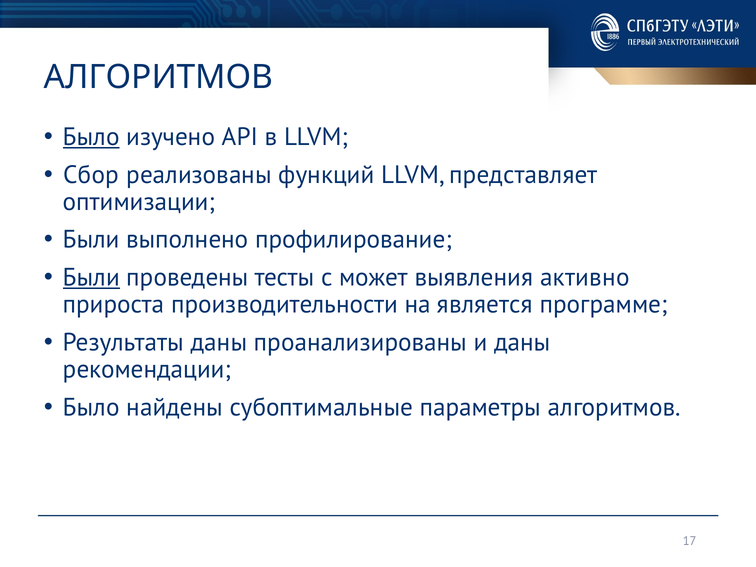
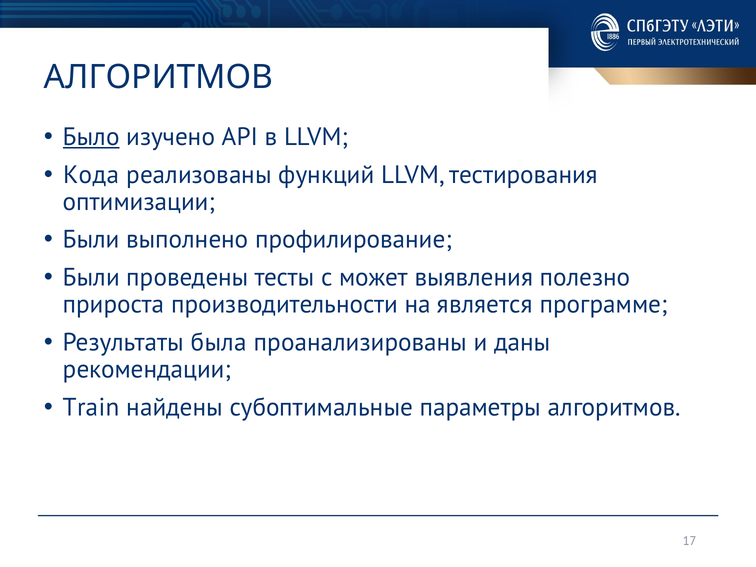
Сбор: Сбор -> Кода
представляет: представляет -> тестирования
Были at (91, 277) underline: present -> none
активно: активно -> полезно
Результаты даны: даны -> была
Было at (91, 407): Было -> Train
